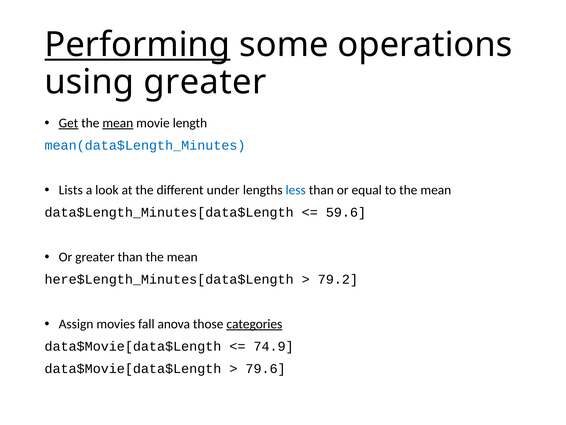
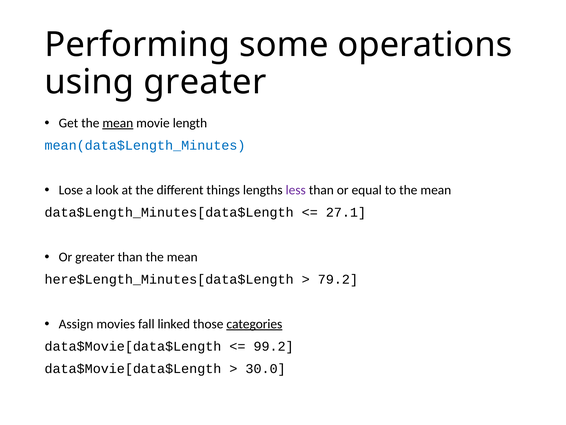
Performing underline: present -> none
Get underline: present -> none
Lists: Lists -> Lose
under: under -> things
less colour: blue -> purple
59.6: 59.6 -> 27.1
anova: anova -> linked
74.9: 74.9 -> 99.2
79.6: 79.6 -> 30.0
